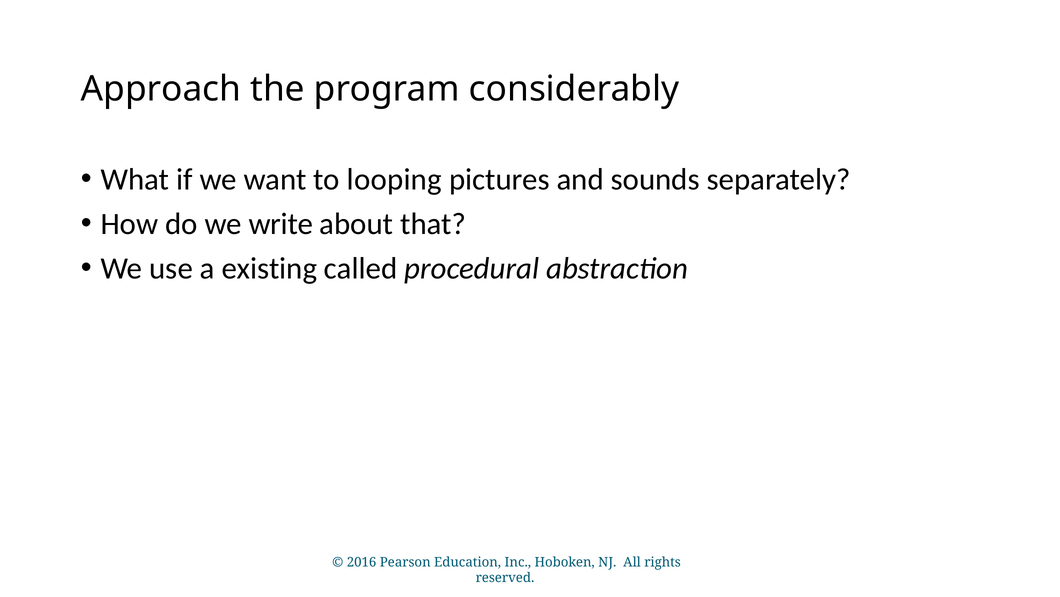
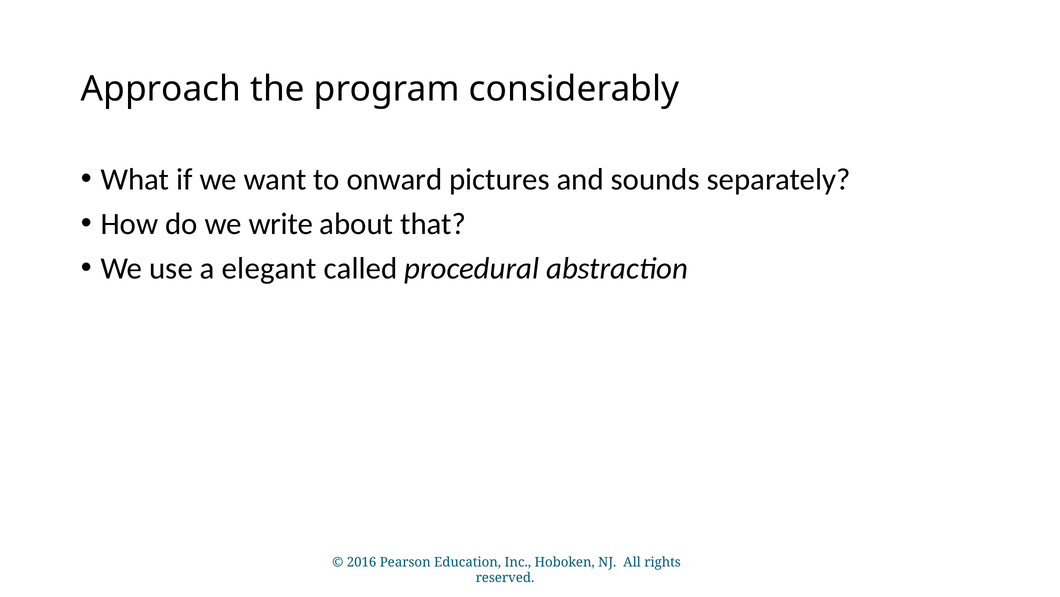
looping: looping -> onward
existing: existing -> elegant
